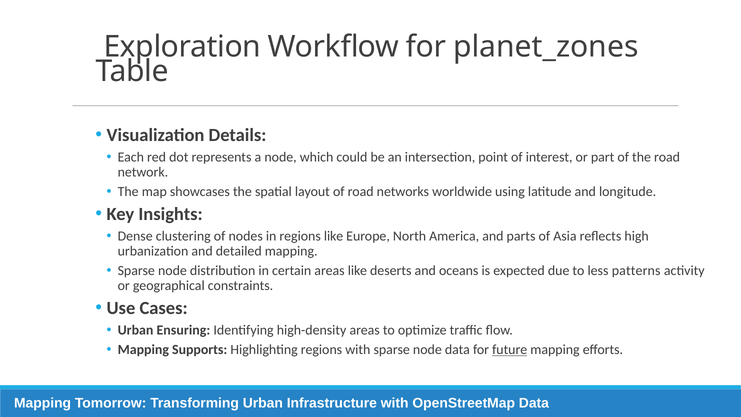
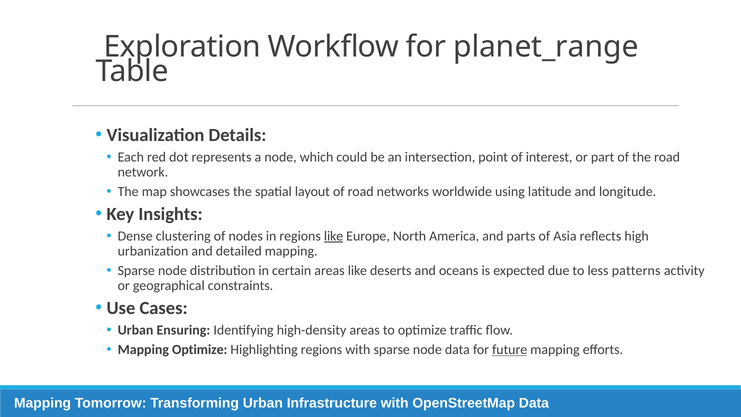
planet_zones: planet_zones -> planet_range
like at (334, 236) underline: none -> present
Mapping Supports: Supports -> Optimize
